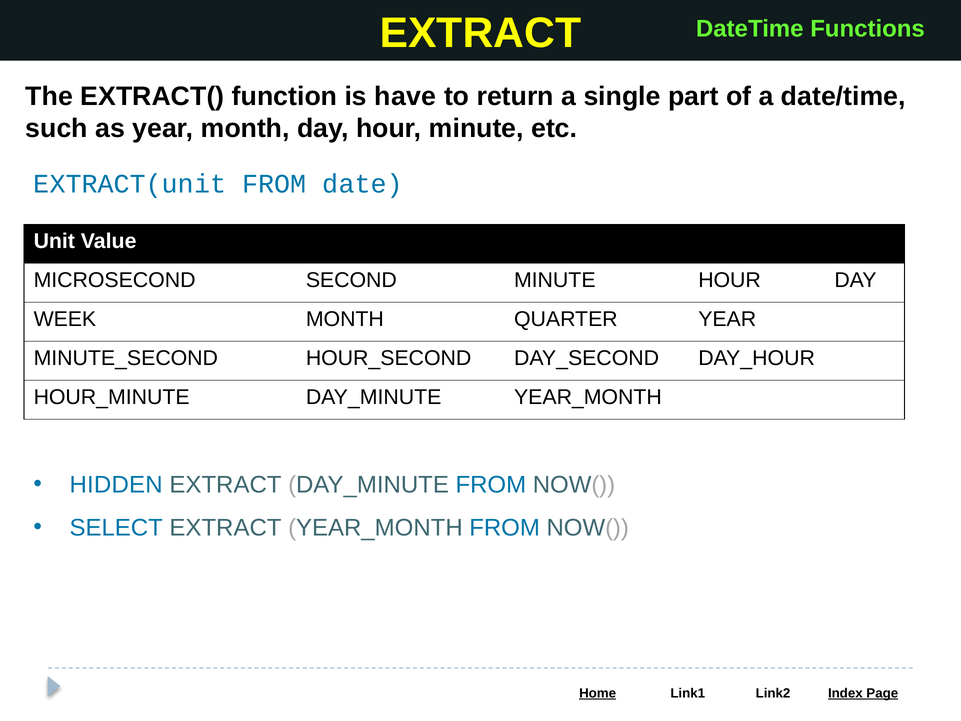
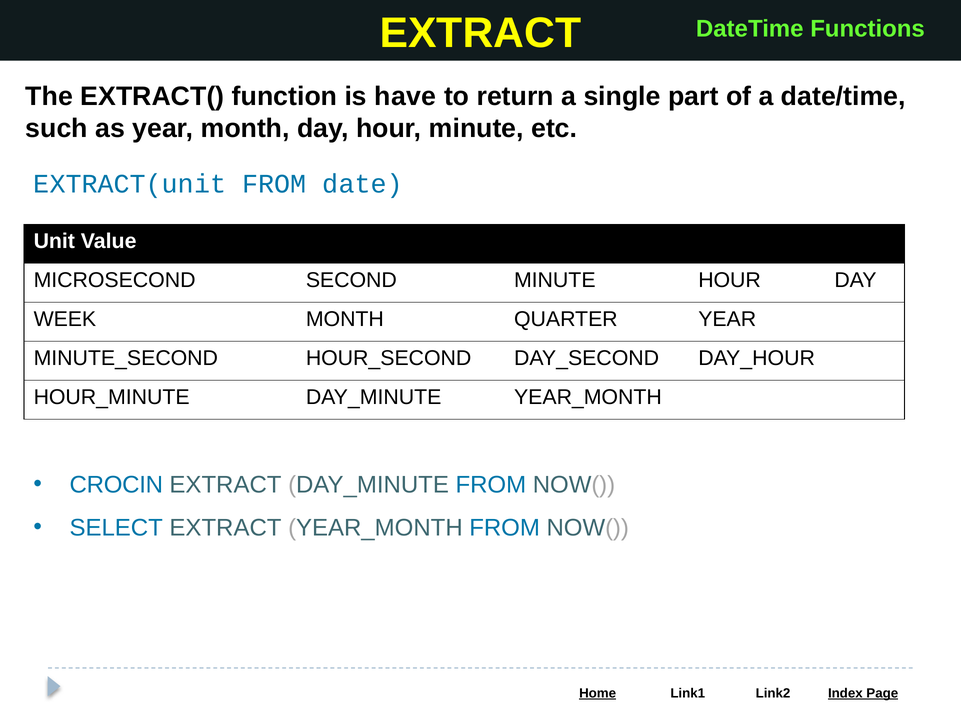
HIDDEN: HIDDEN -> CROCIN
